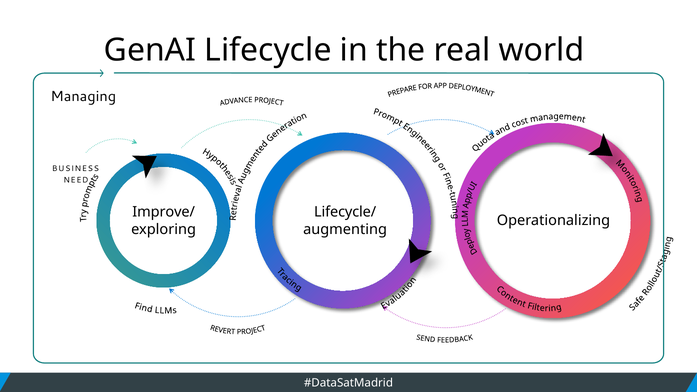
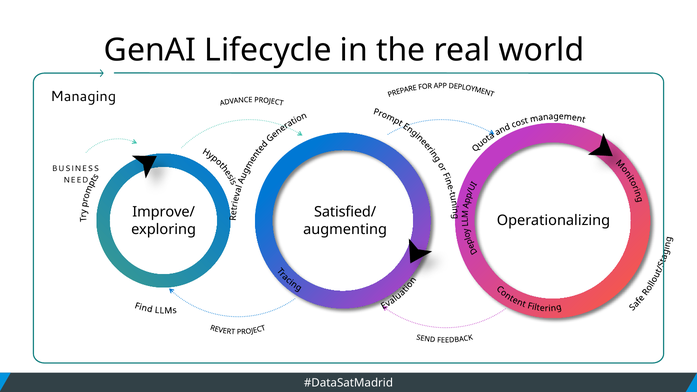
Lifecycle/: Lifecycle/ -> Satisfied/
